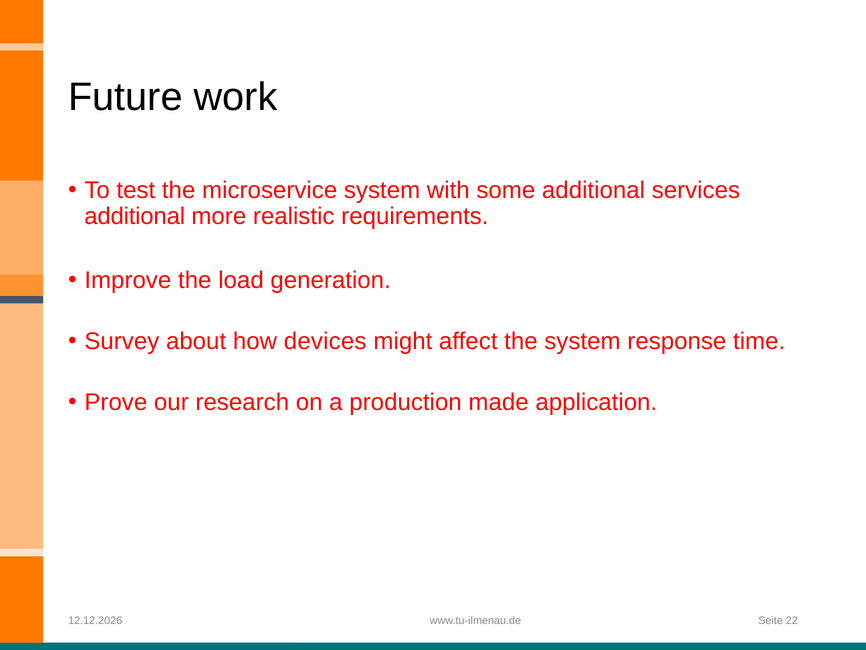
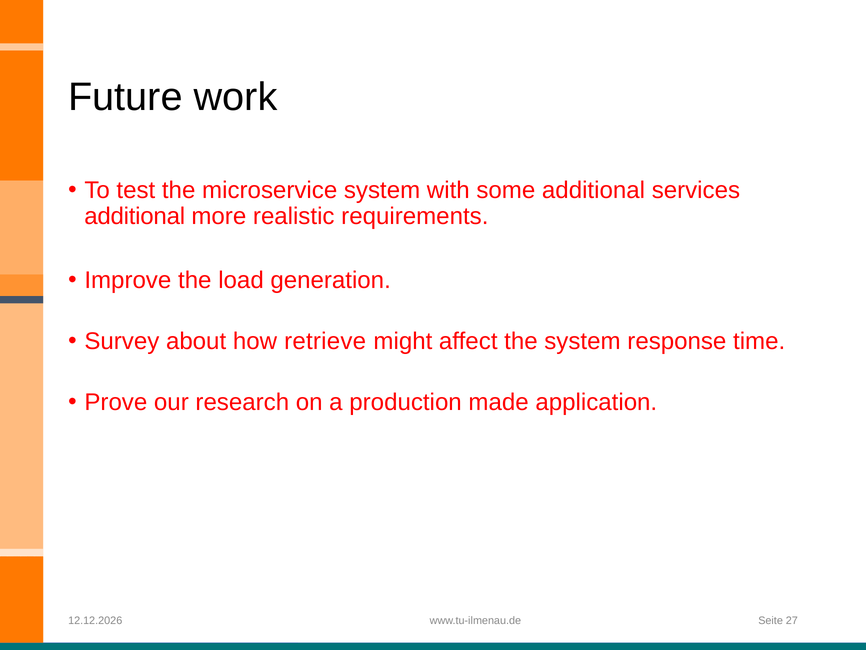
devices: devices -> retrieve
22: 22 -> 27
